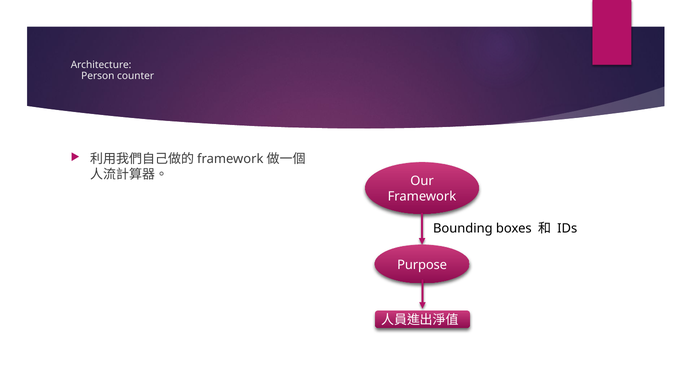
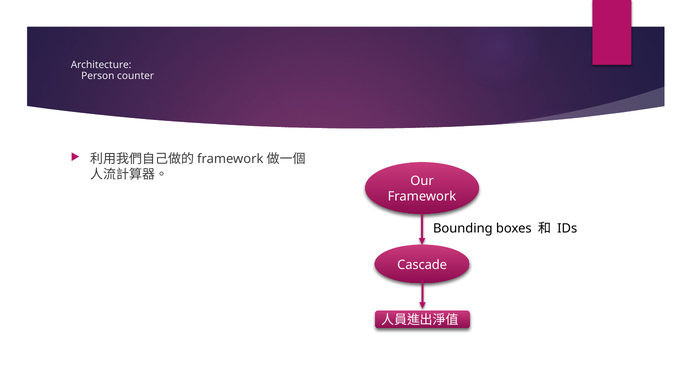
Purpose: Purpose -> Cascade
